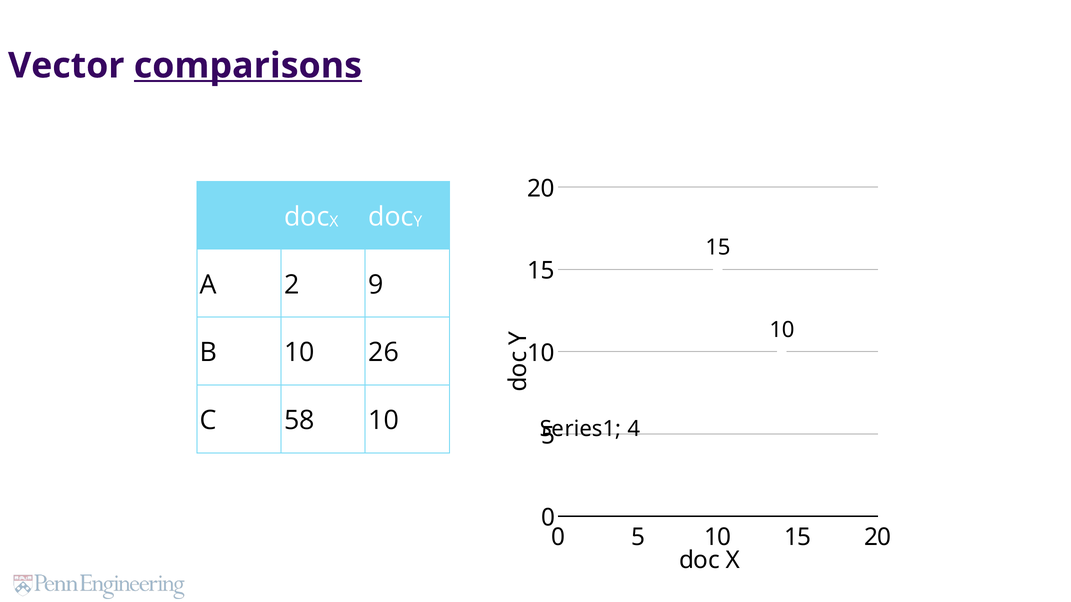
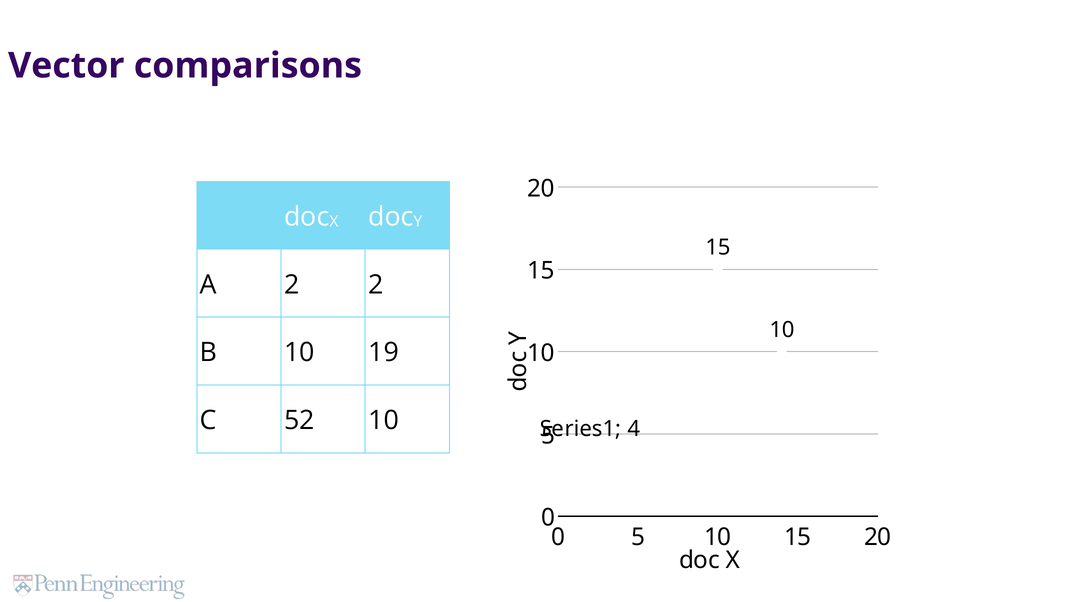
comparisons underline: present -> none
2 9: 9 -> 2
26: 26 -> 19
58: 58 -> 52
